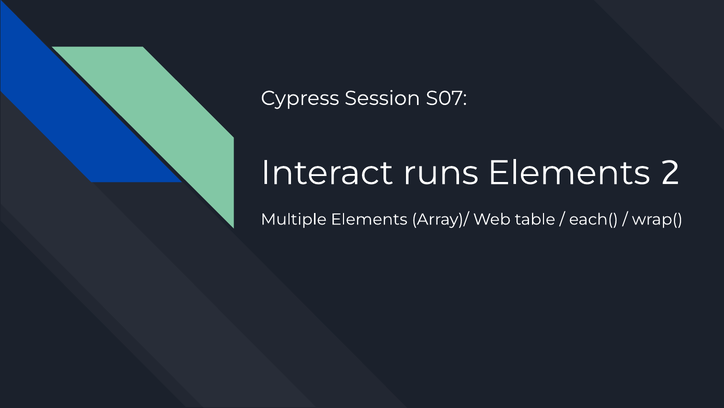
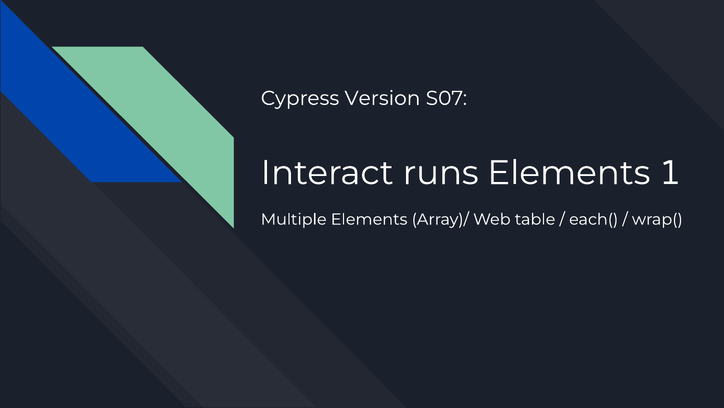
Session: Session -> Version
2: 2 -> 1
